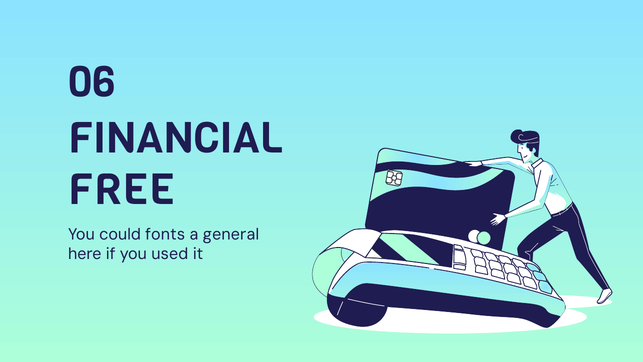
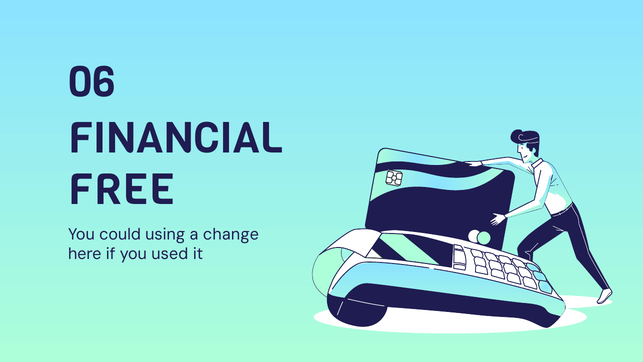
fonts: fonts -> using
general: general -> change
